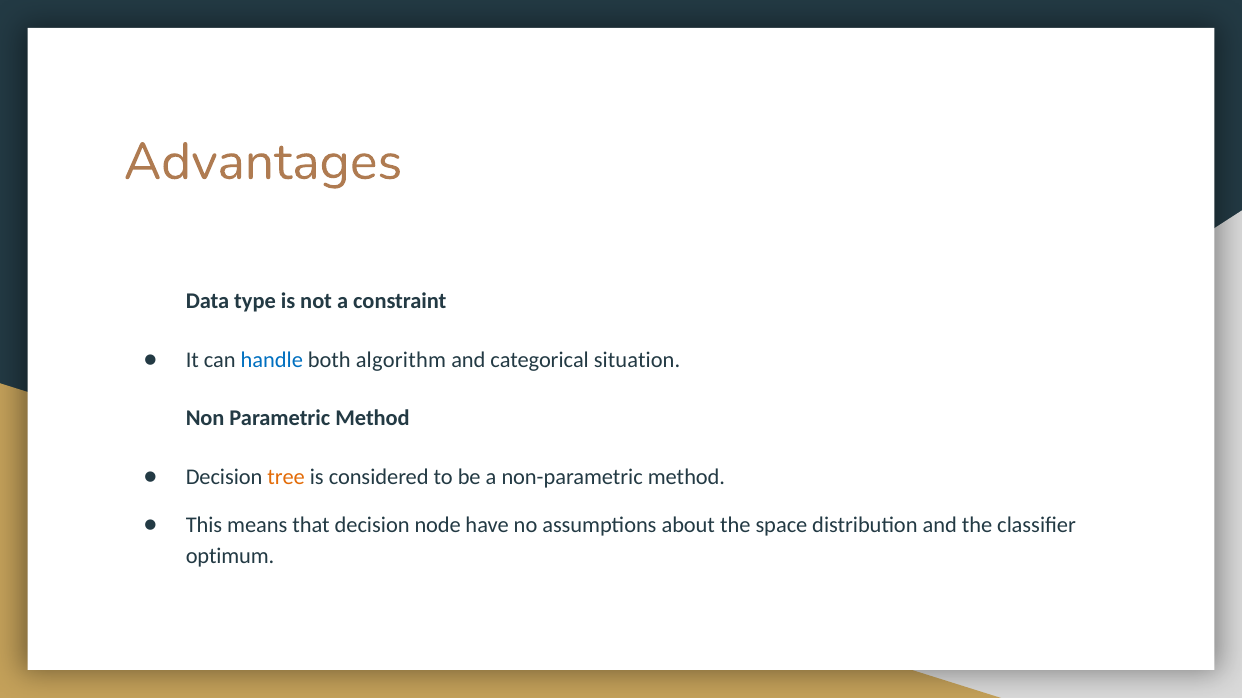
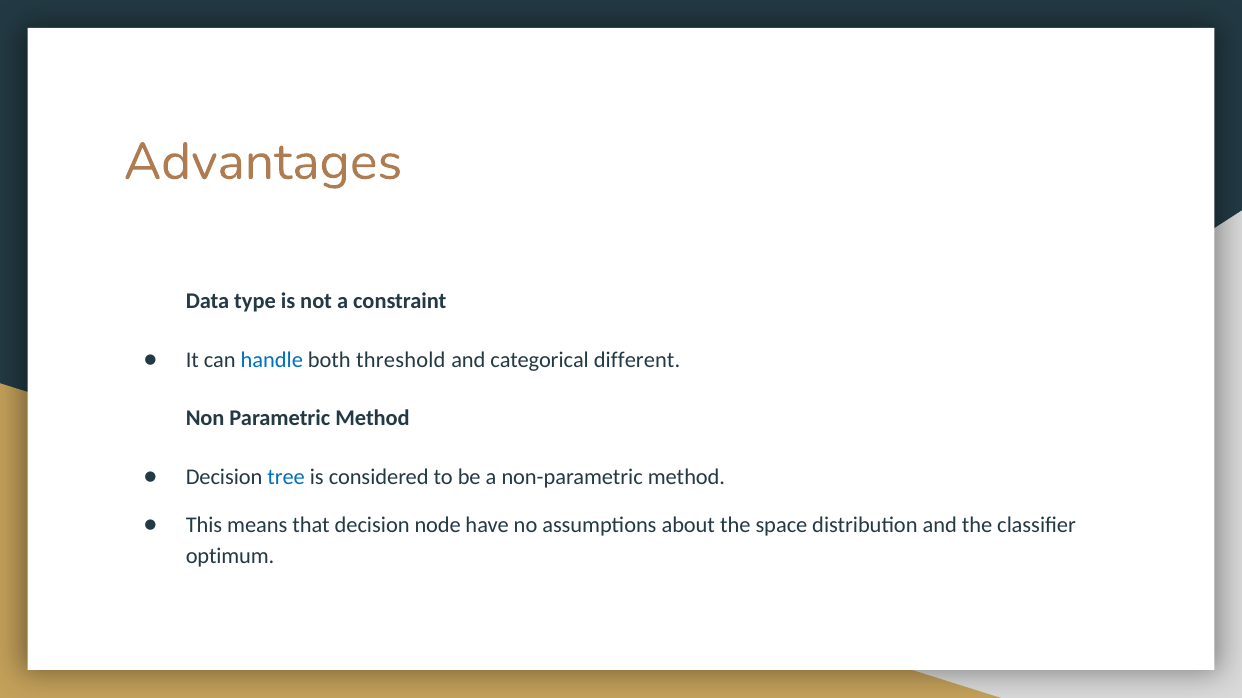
algorithm: algorithm -> threshold
situation: situation -> different
tree colour: orange -> blue
